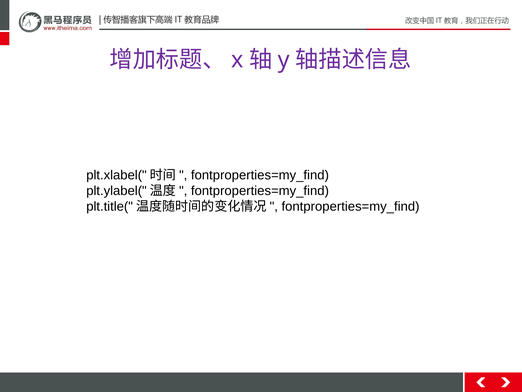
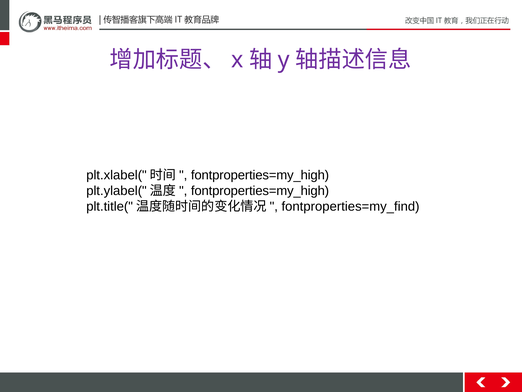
fontproperties=my_find at (260, 175): fontproperties=my_find -> fontproperties=my_high
fontproperties=my_find at (260, 191): fontproperties=my_find -> fontproperties=my_high
